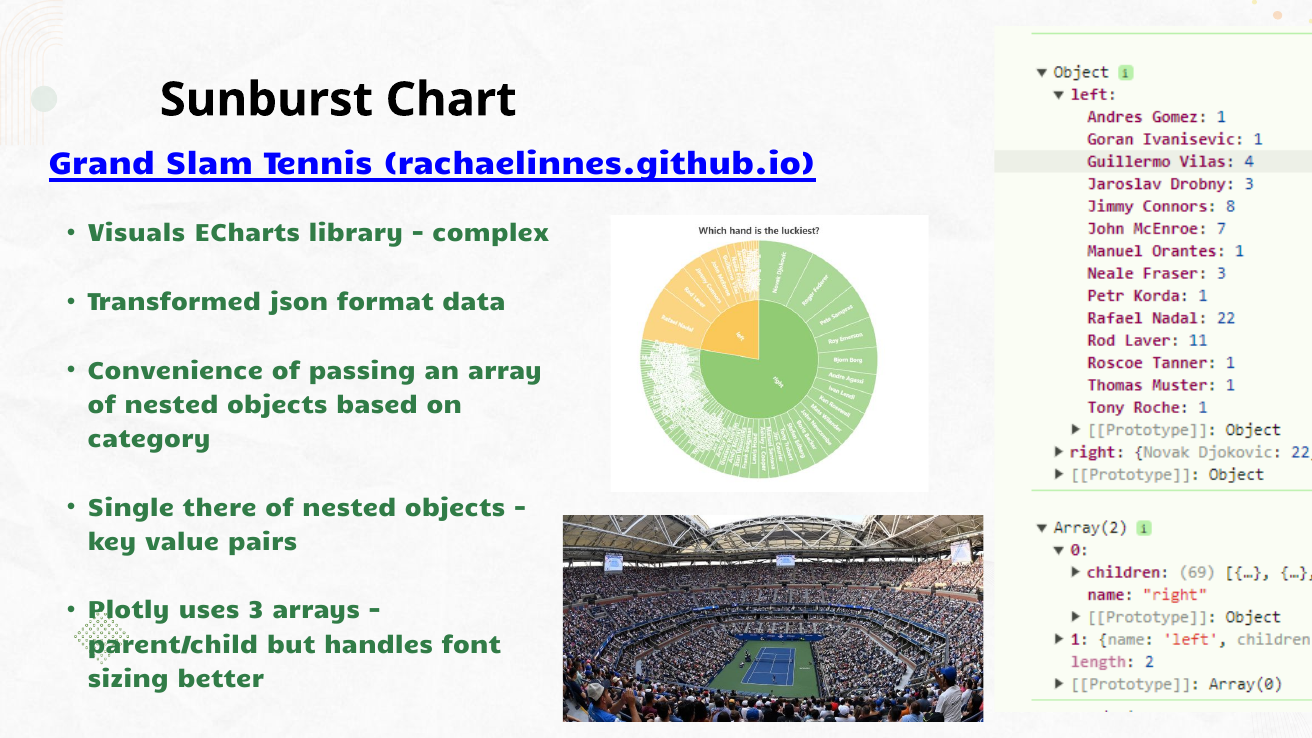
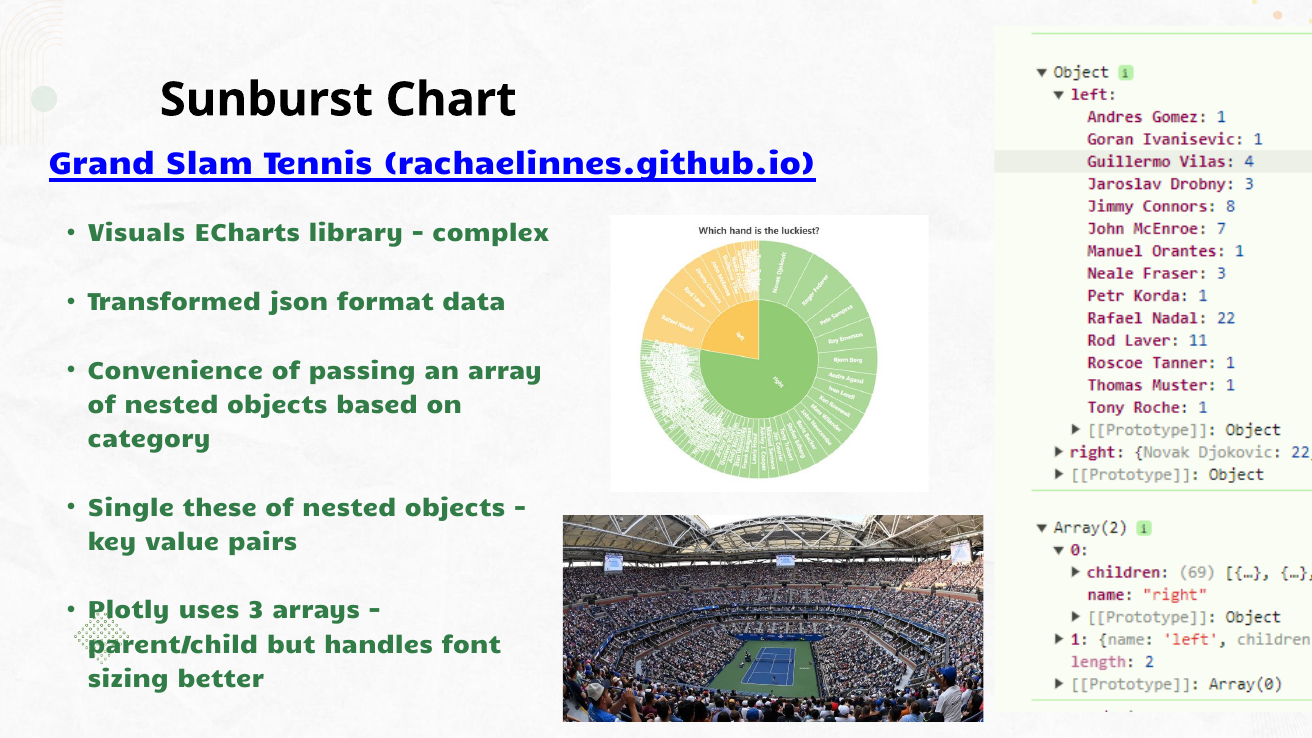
there: there -> these
